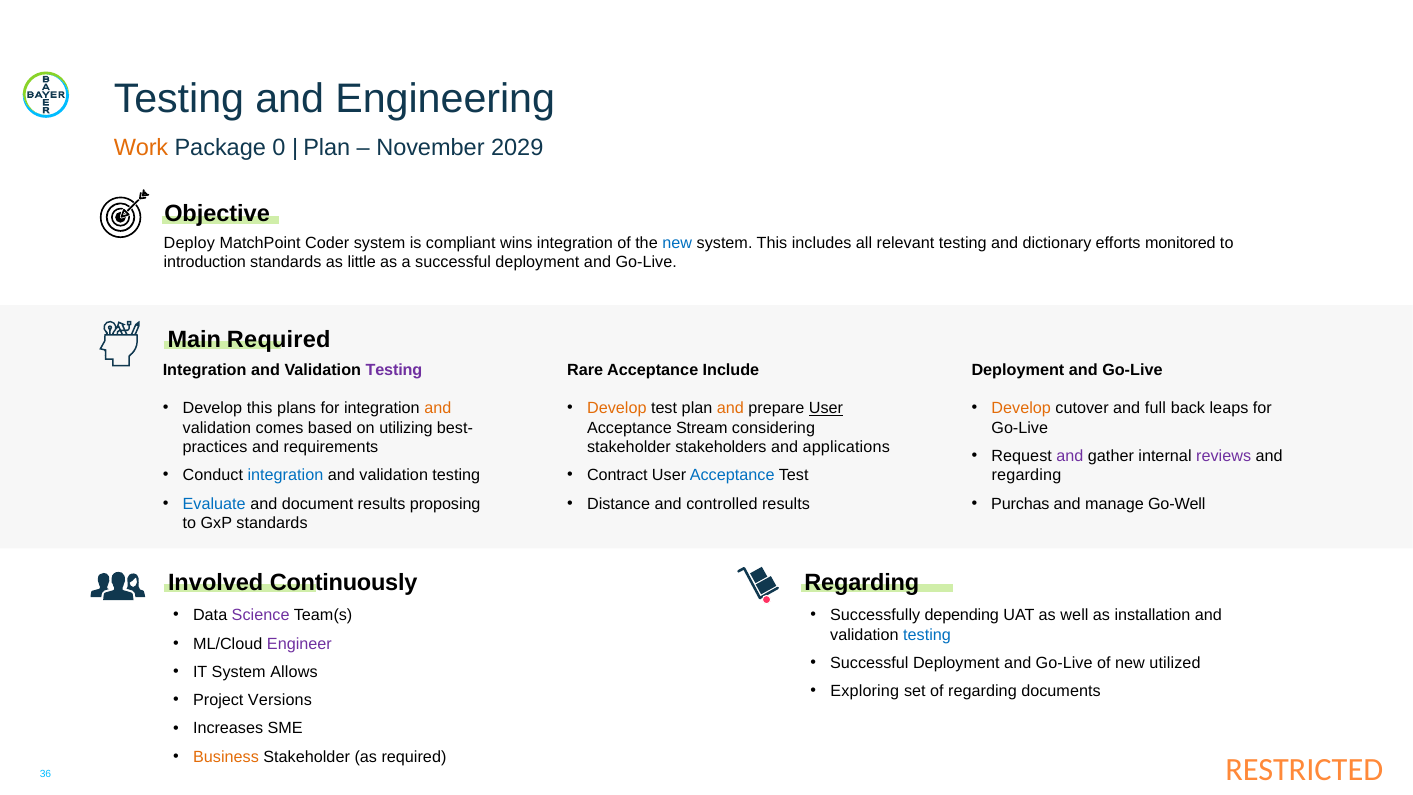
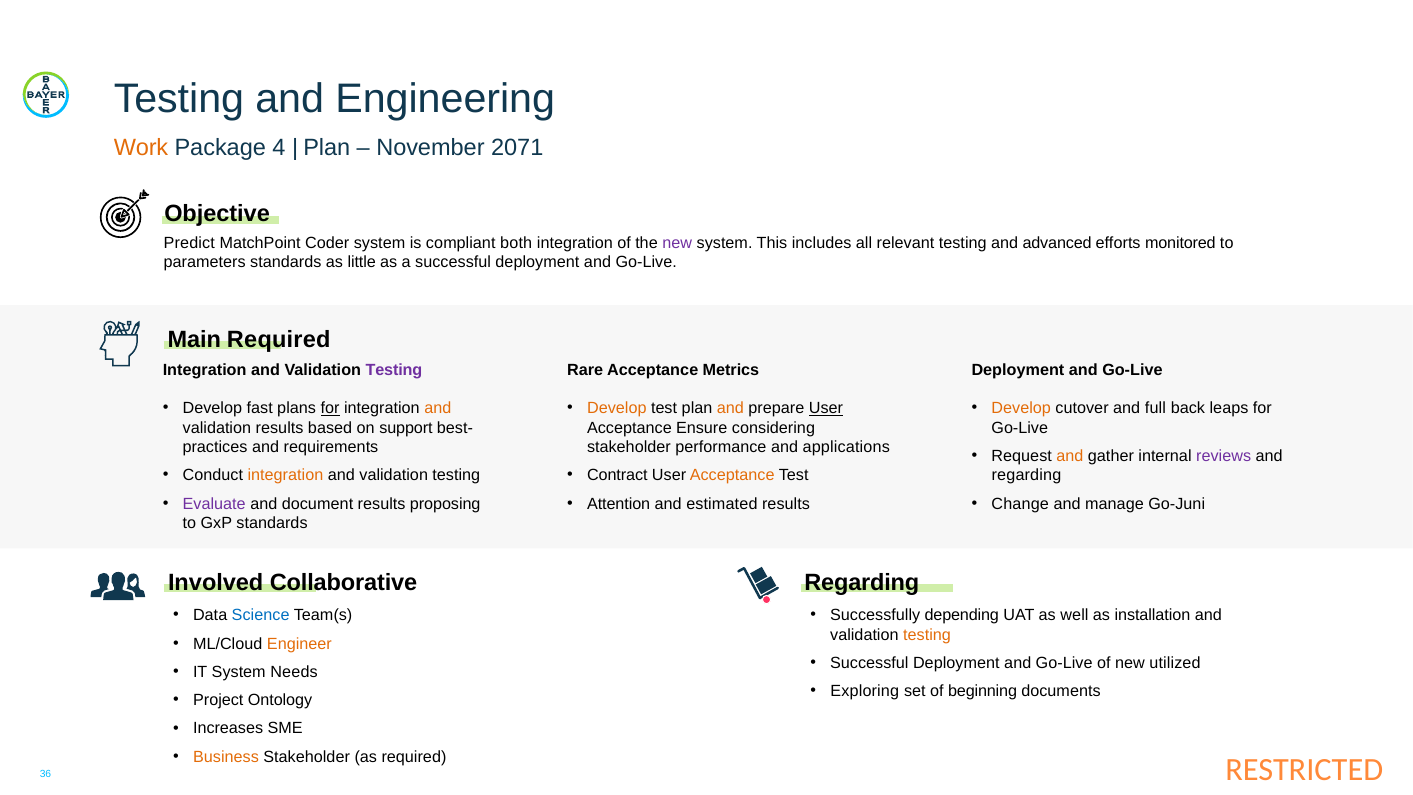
0: 0 -> 4
2029: 2029 -> 2071
Deploy: Deploy -> Predict
wins: wins -> both
new at (677, 243) colour: blue -> purple
dictionary: dictionary -> advanced
introduction: introduction -> parameters
Include: Include -> Metrics
Develop this: this -> fast
for at (330, 408) underline: none -> present
validation comes: comes -> results
utilizing: utilizing -> support
Stream: Stream -> Ensure
stakeholders: stakeholders -> performance
and at (1070, 456) colour: purple -> orange
integration at (285, 475) colour: blue -> orange
Acceptance at (732, 475) colour: blue -> orange
Evaluate colour: blue -> purple
Distance: Distance -> Attention
controlled: controlled -> estimated
Purchas: Purchas -> Change
Go-Well: Go-Well -> Go-Juni
Continuously: Continuously -> Collaborative
Science colour: purple -> blue
testing at (927, 635) colour: blue -> orange
Engineer colour: purple -> orange
Allows: Allows -> Needs
of regarding: regarding -> beginning
Versions: Versions -> Ontology
